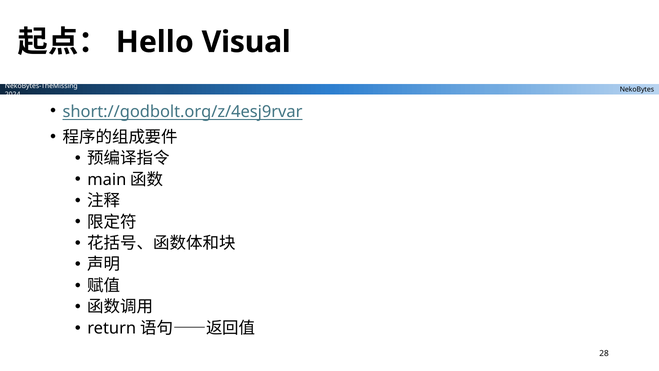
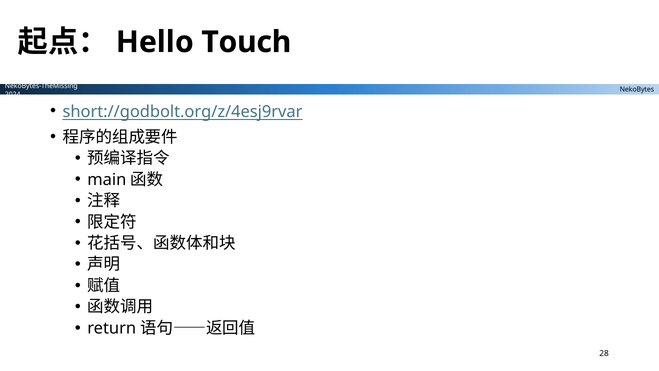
Visual: Visual -> Touch
